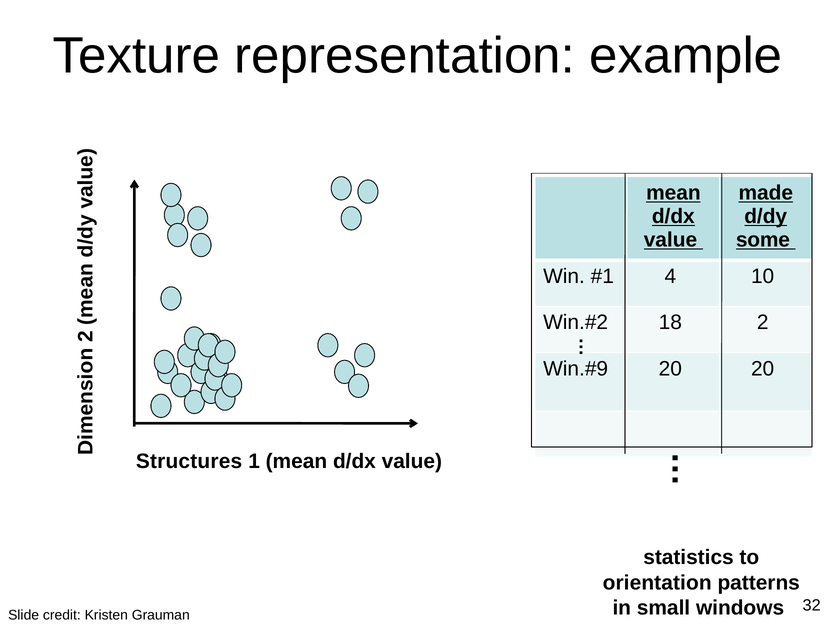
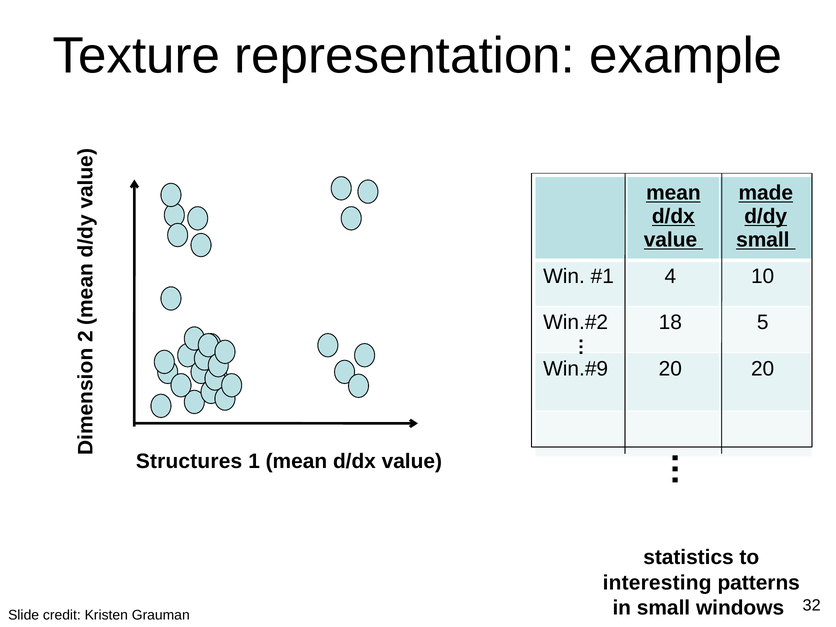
some at (763, 240): some -> small
18 2: 2 -> 5
orientation: orientation -> interesting
